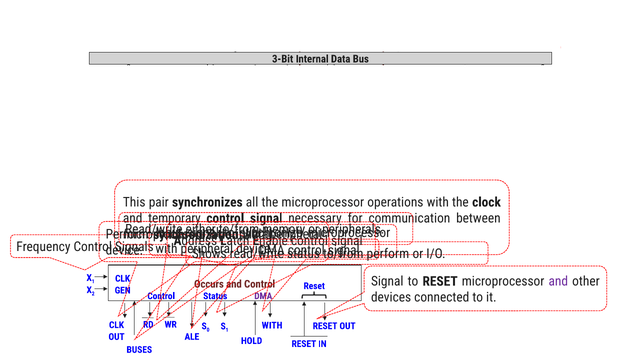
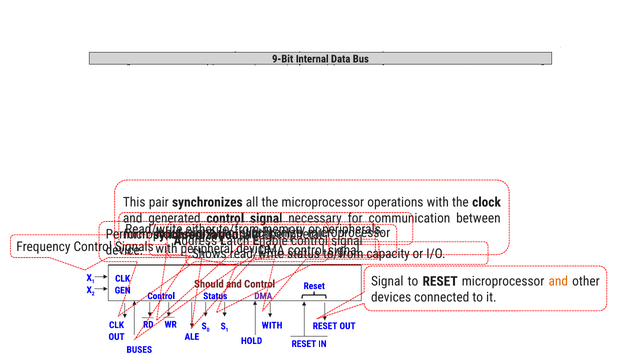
3-Bit: 3-Bit -> 9-Bit
temporary: temporary -> generated
perform at (388, 254): perform -> capacity
and at (558, 281) colour: purple -> orange
Occurs: Occurs -> Should
